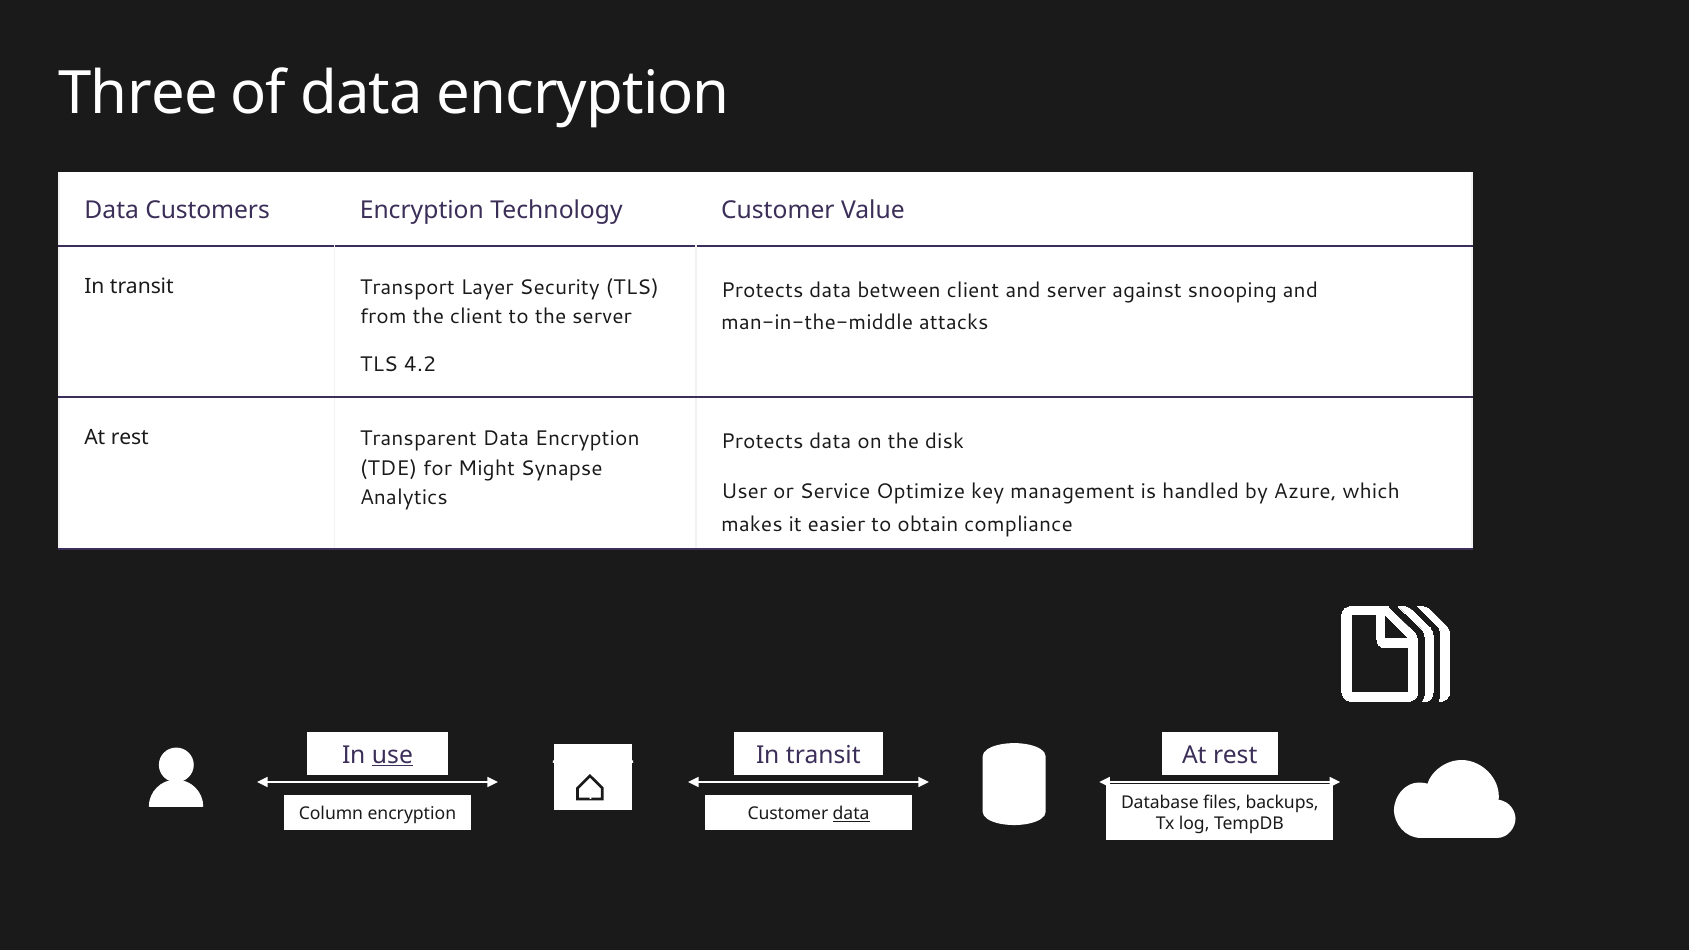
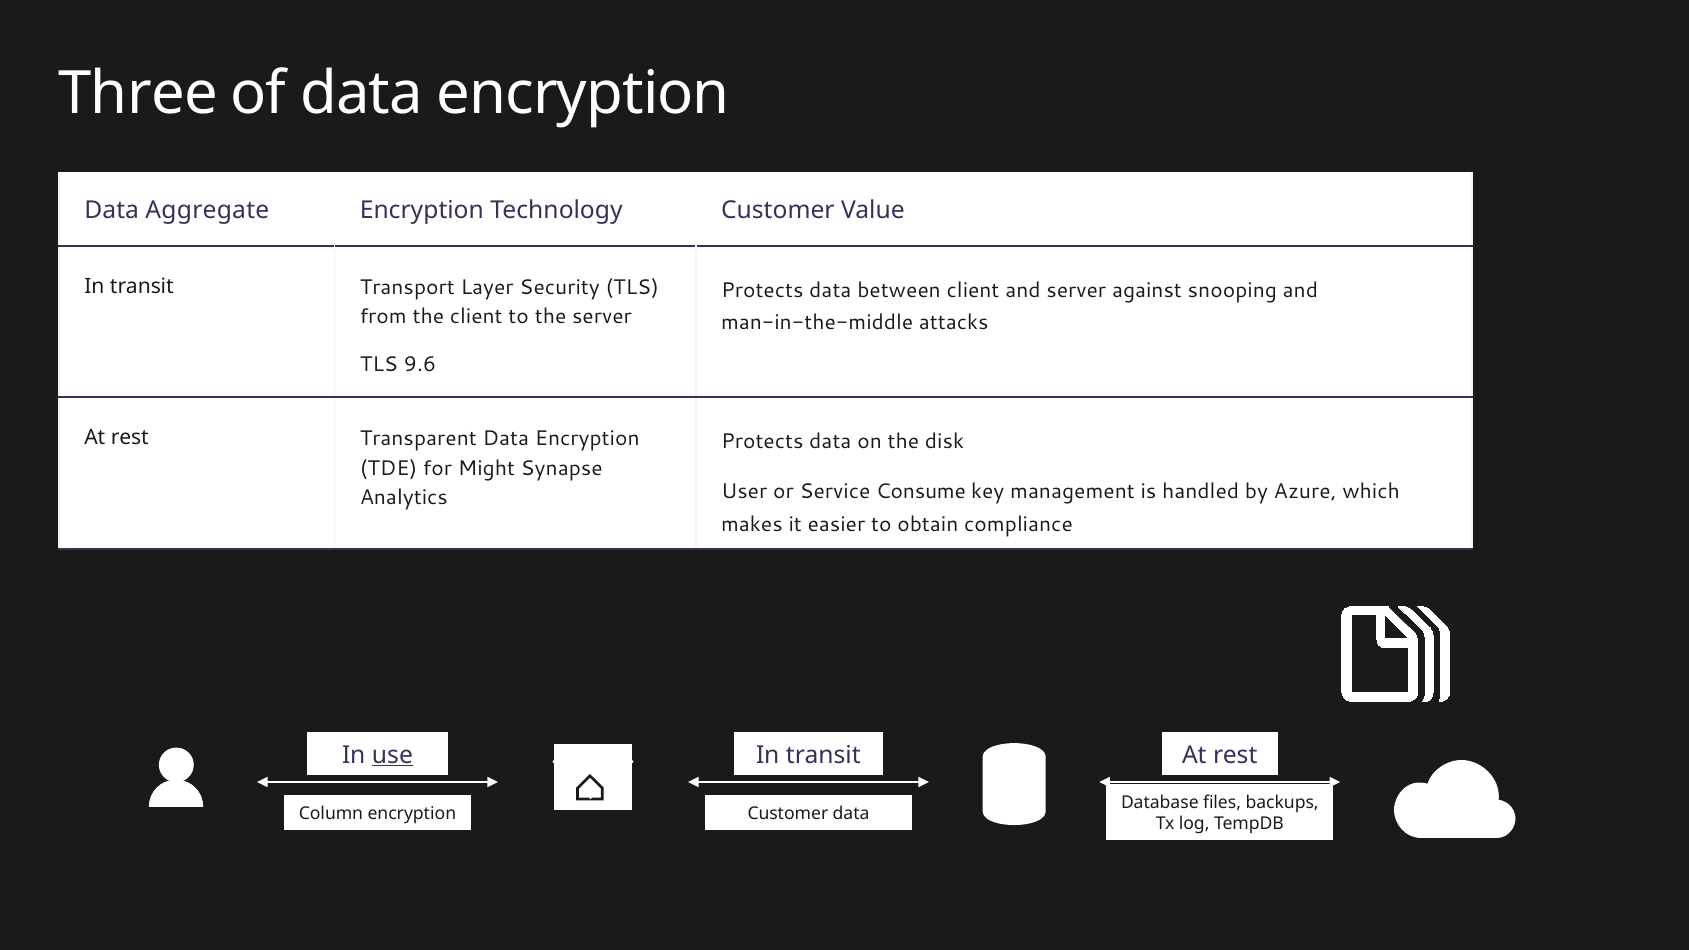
Customers: Customers -> Aggregate
4.2: 4.2 -> 9.6
Optimize: Optimize -> Consume
data at (851, 814) underline: present -> none
